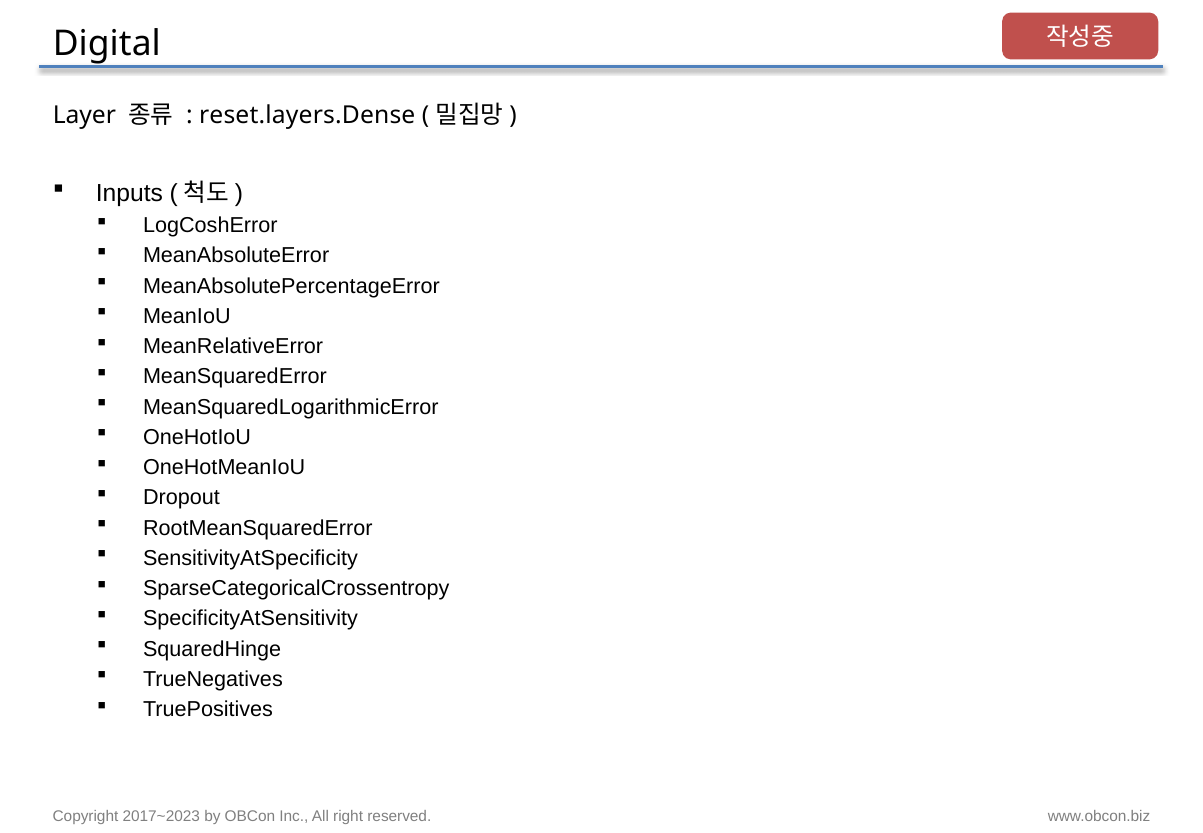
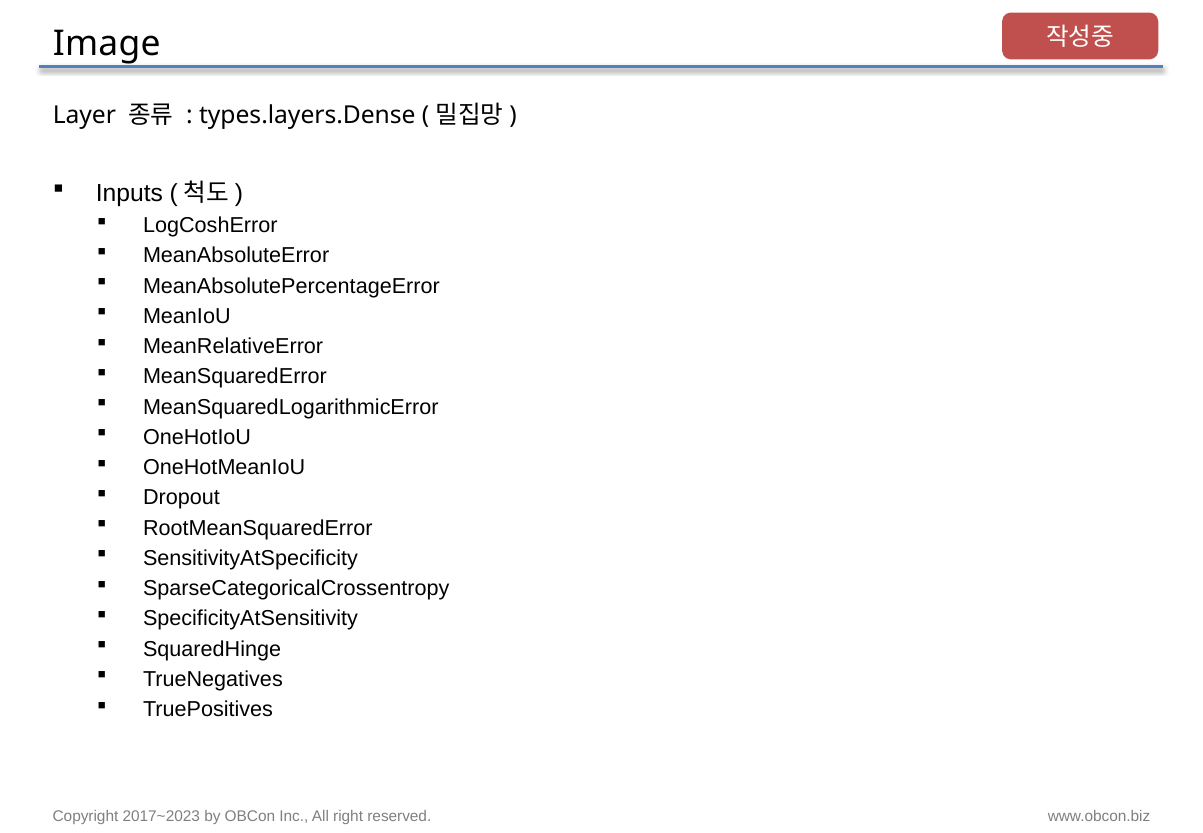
Digital: Digital -> Image
reset.layers.Dense: reset.layers.Dense -> types.layers.Dense
